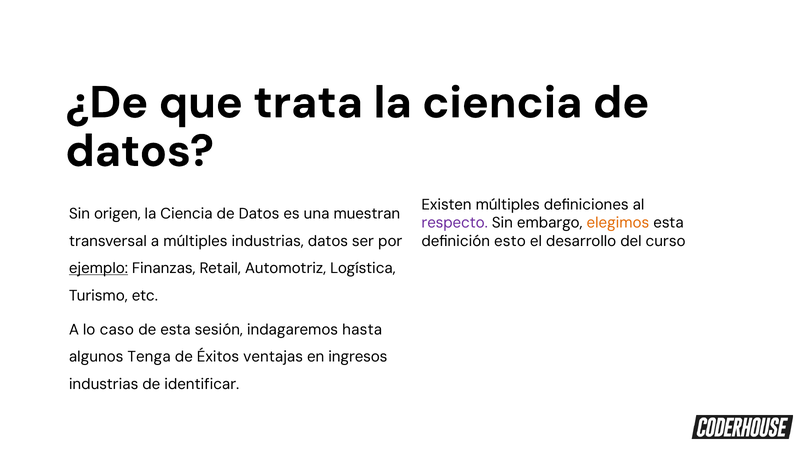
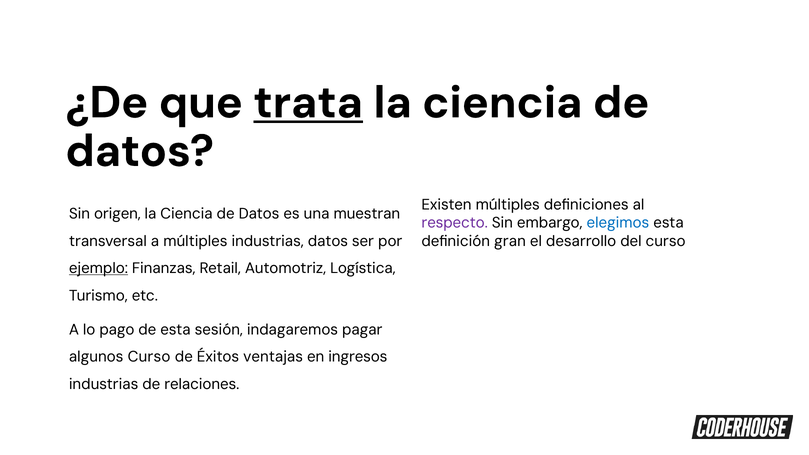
trata underline: none -> present
elegimos colour: orange -> blue
esto: esto -> gran
caso: caso -> pago
hasta: hasta -> pagar
algunos Tenga: Tenga -> Curso
identificar: identificar -> relaciones
